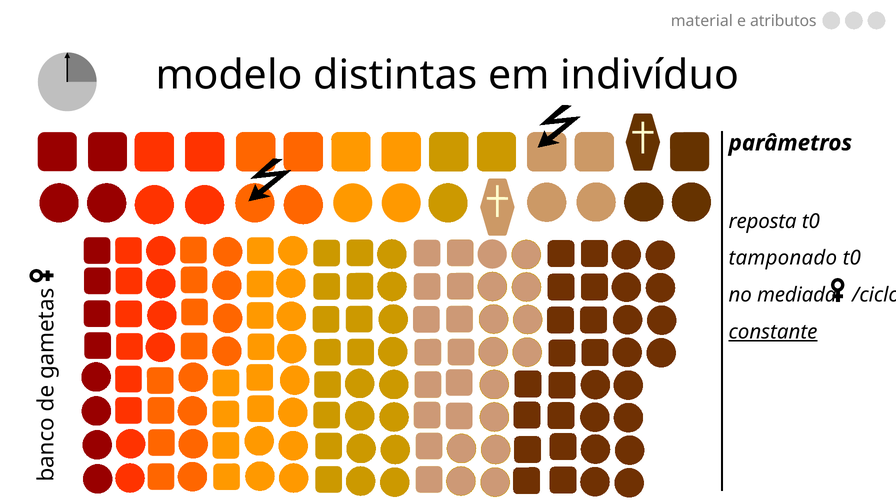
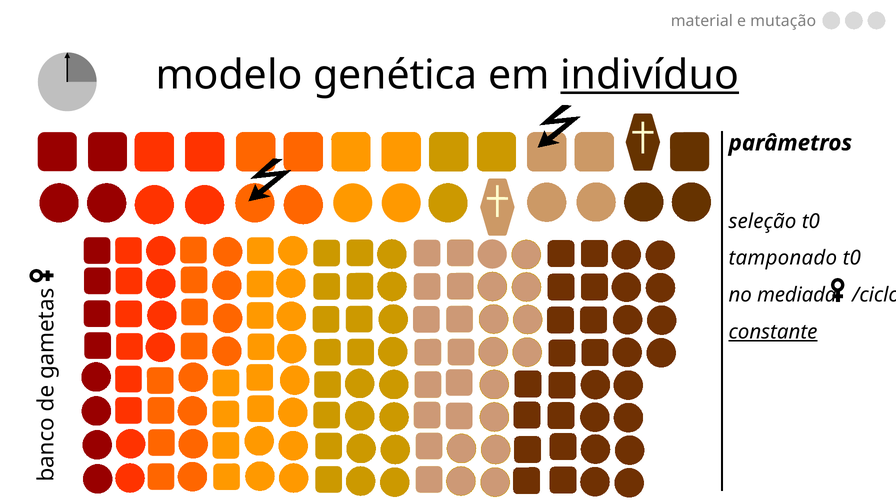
atributos: atributos -> mutação
distintas: distintas -> genética
indivíduo underline: none -> present
reposta: reposta -> seleção
